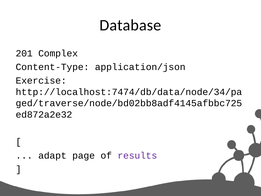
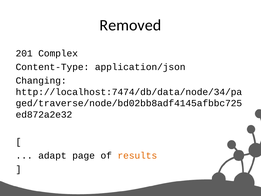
Database: Database -> Removed
Exercise: Exercise -> Changing
results colour: purple -> orange
